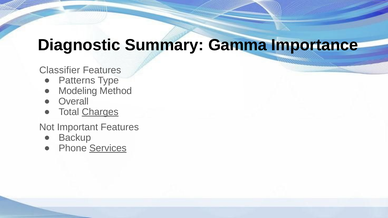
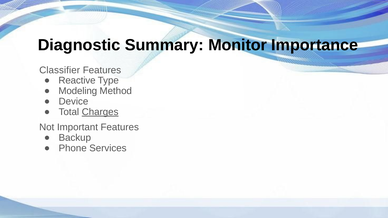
Gamma: Gamma -> Monitor
Patterns: Patterns -> Reactive
Overall: Overall -> Device
Services underline: present -> none
